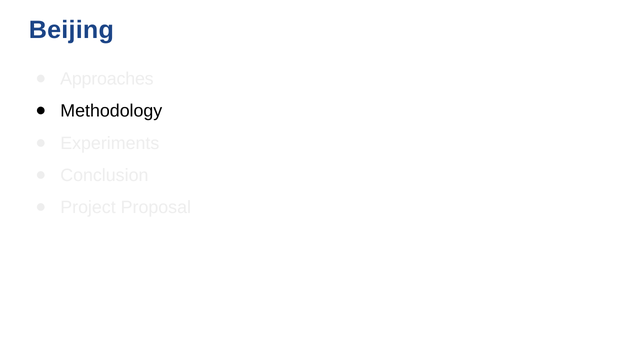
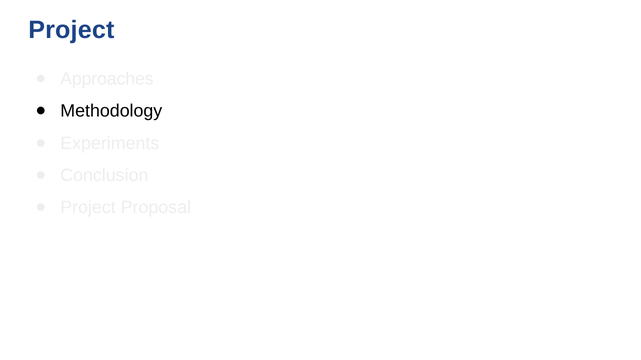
Beijing at (71, 30): Beijing -> Project
